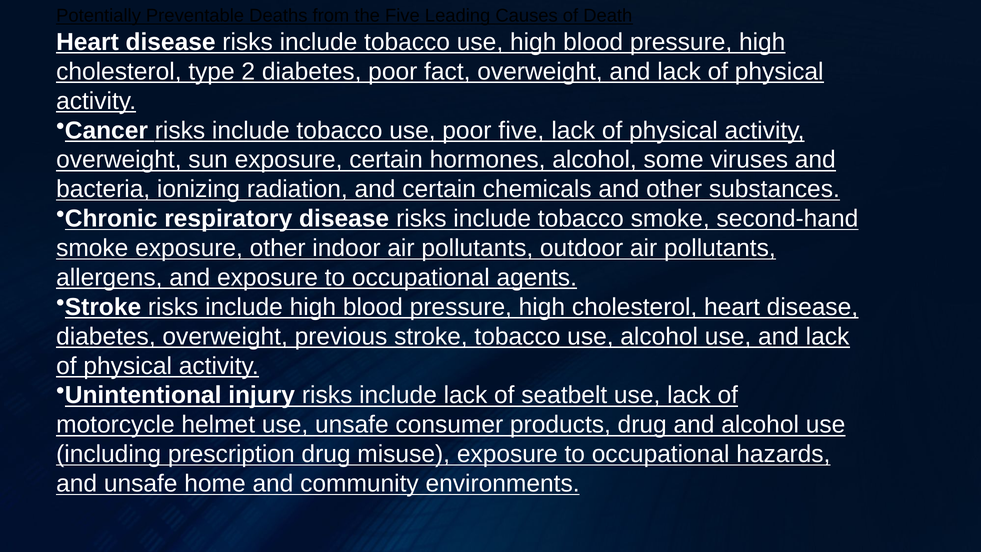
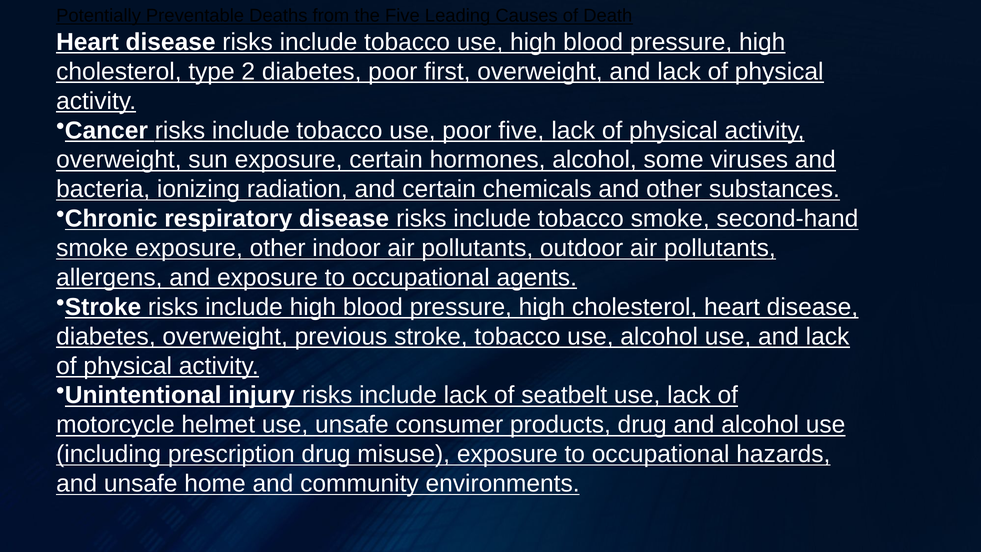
fact: fact -> first
